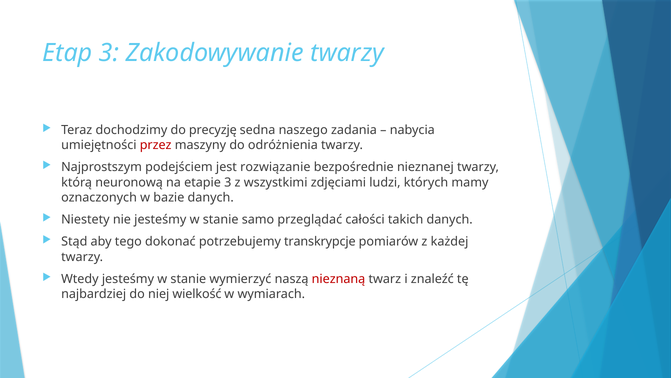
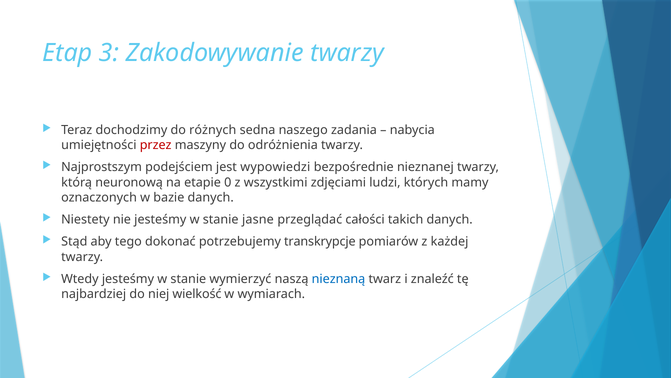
precyzję: precyzję -> różnych
rozwiązanie: rozwiązanie -> wypowiedzi
etapie 3: 3 -> 0
samo: samo -> jasne
nieznaną colour: red -> blue
